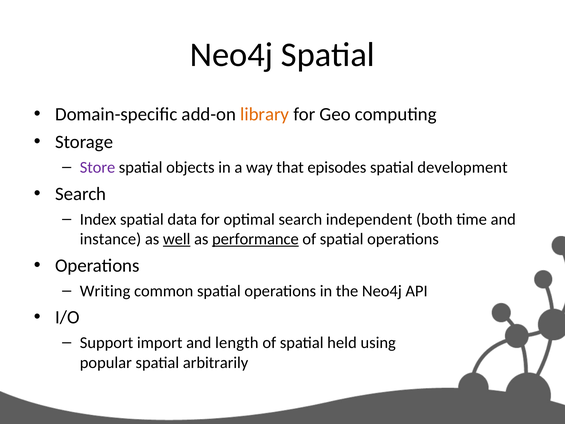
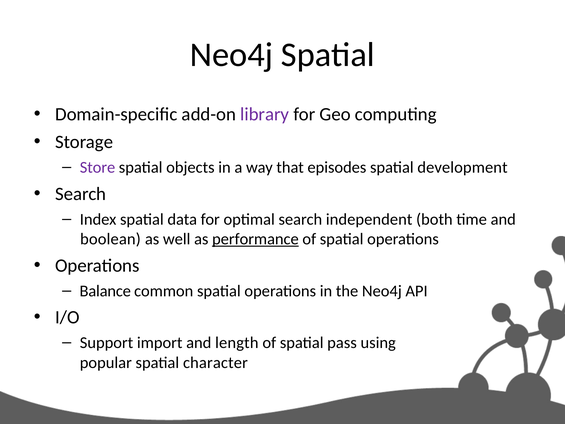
library colour: orange -> purple
instance: instance -> boolean
well underline: present -> none
Writing: Writing -> Balance
held: held -> pass
arbitrarily: arbitrarily -> character
